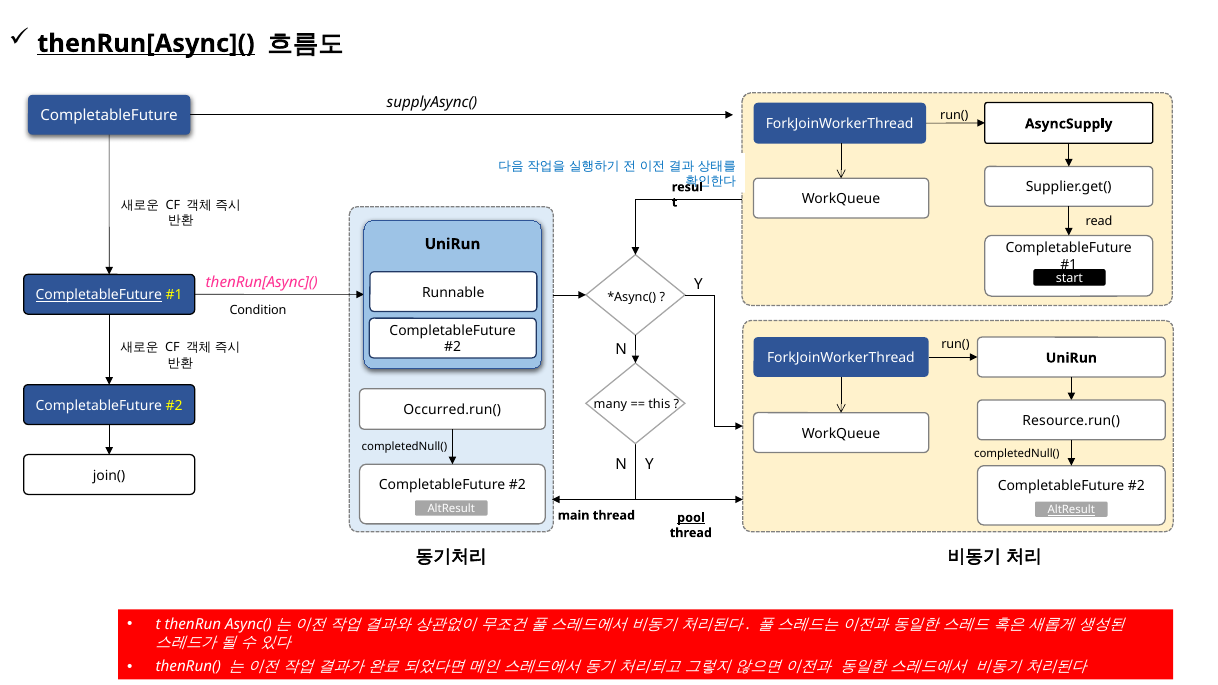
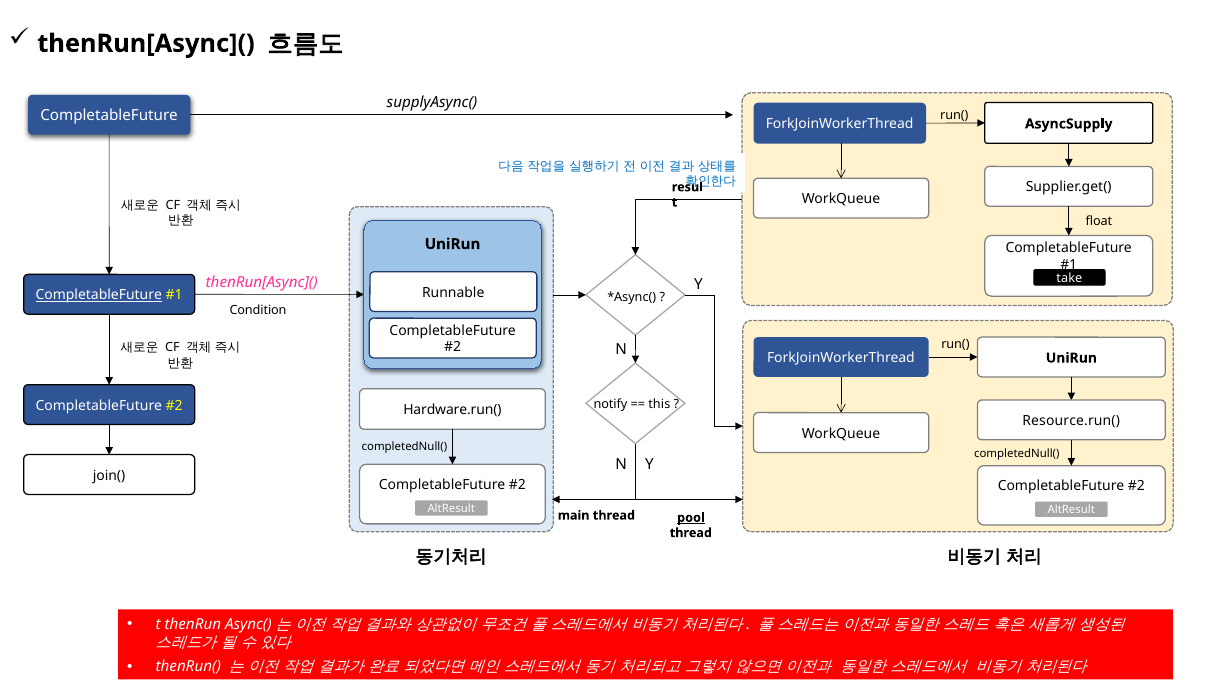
thenRun[Async]( at (146, 43) underline: present -> none
read: read -> float
start: start -> take
many: many -> notify
Occurred.run(: Occurred.run( -> Hardware.run(
AltResult at (1071, 510) underline: present -> none
